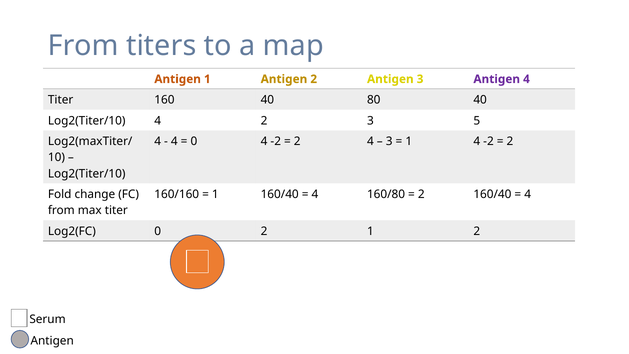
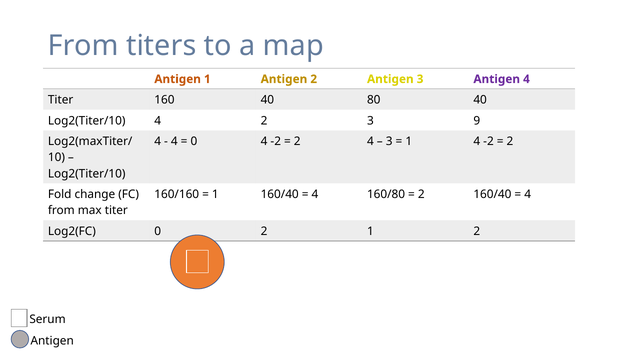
5: 5 -> 9
